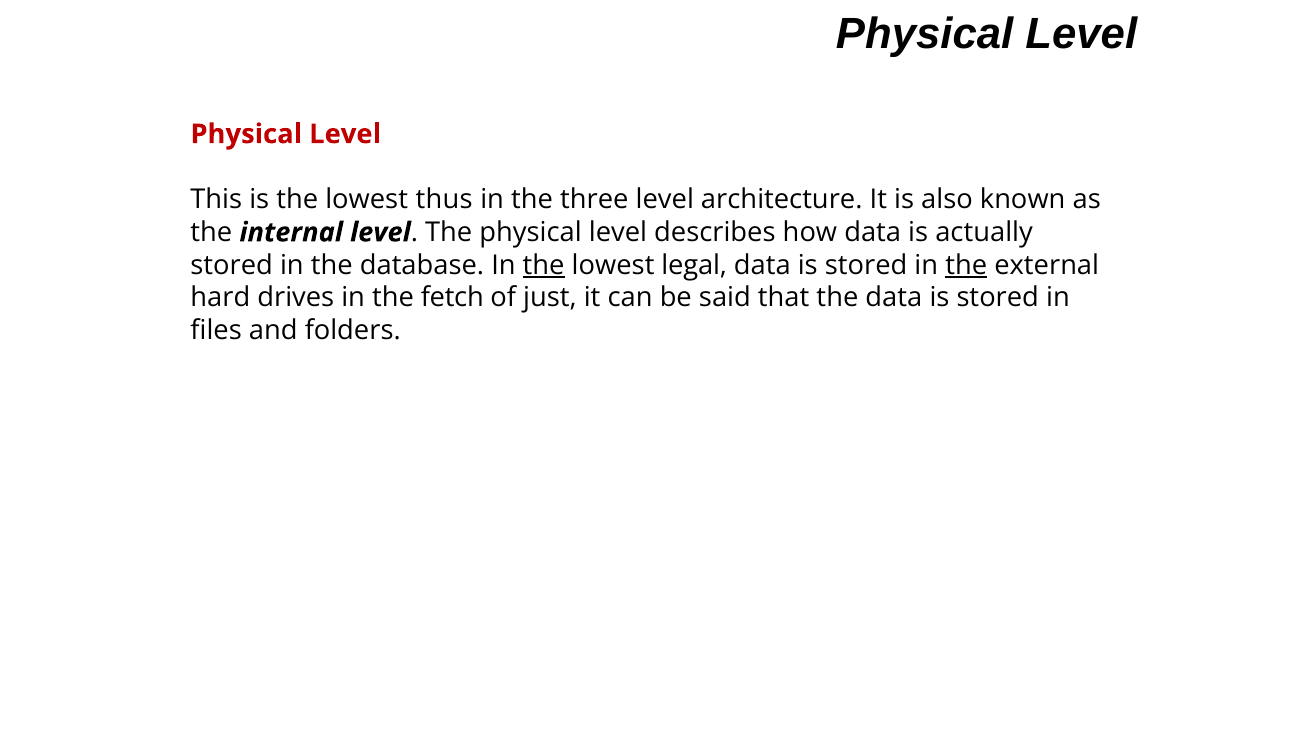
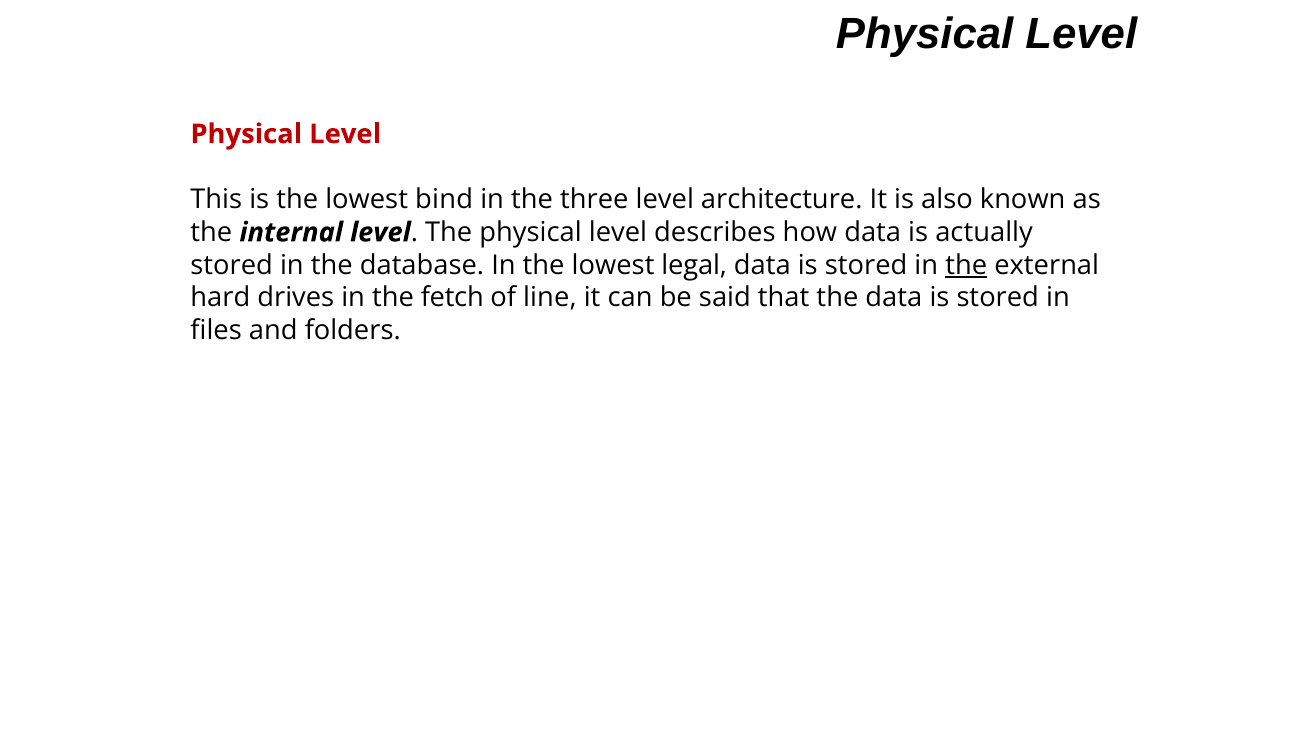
thus: thus -> bind
the at (544, 265) underline: present -> none
just: just -> line
